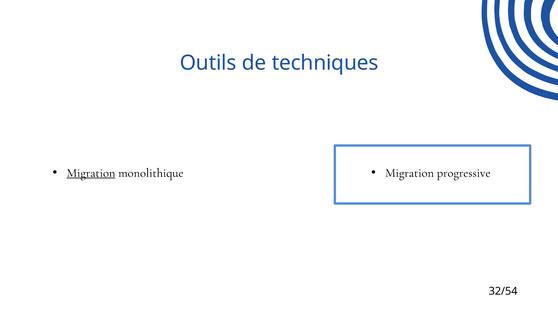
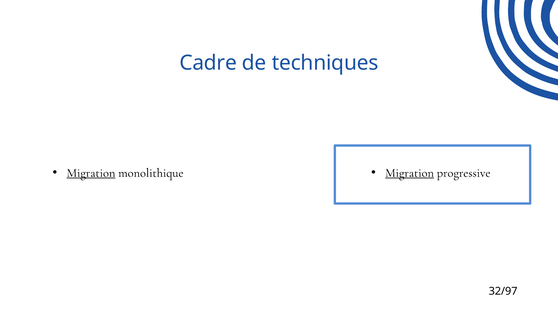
Outils: Outils -> Cadre
Migration at (410, 173) underline: none -> present
32/54: 32/54 -> 32/97
